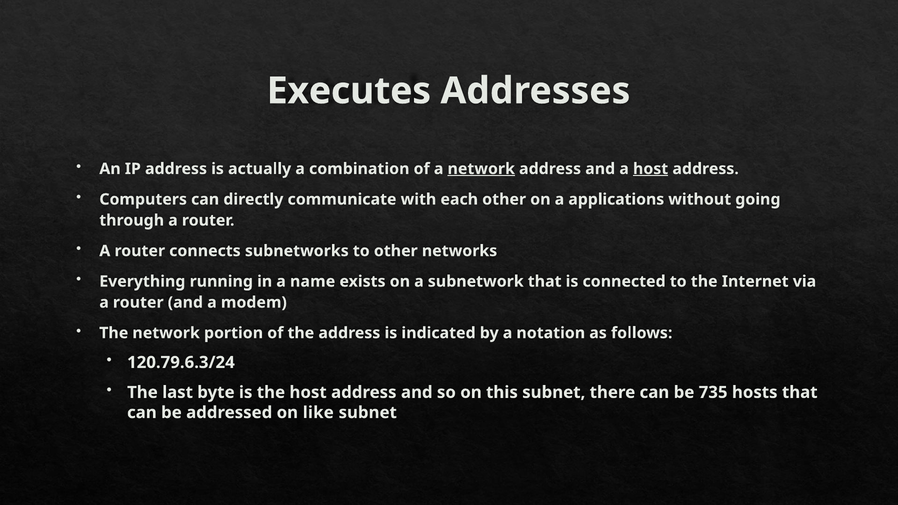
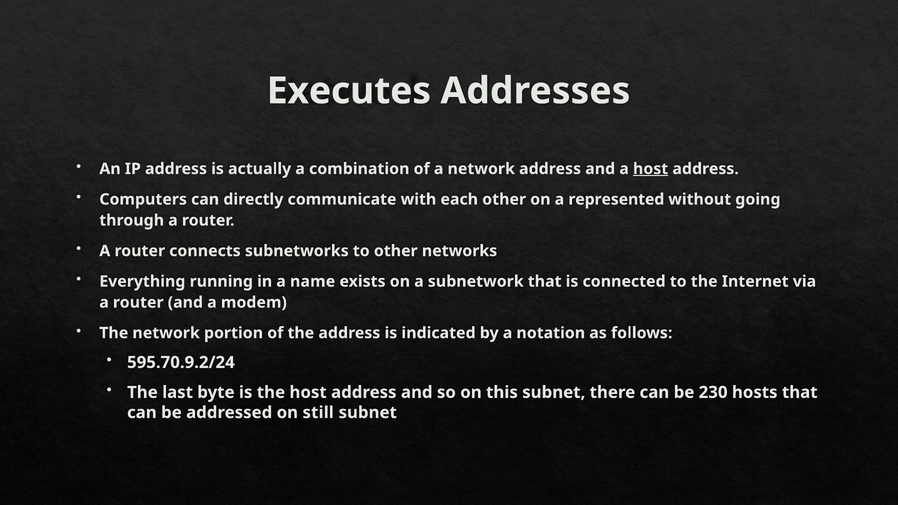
network at (481, 169) underline: present -> none
applications: applications -> represented
120.79.6.3/24: 120.79.6.3/24 -> 595.70.9.2/24
735: 735 -> 230
like: like -> still
